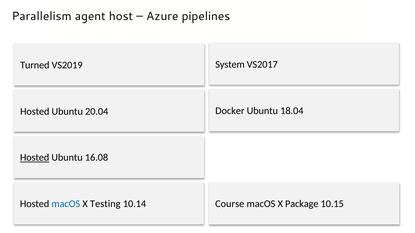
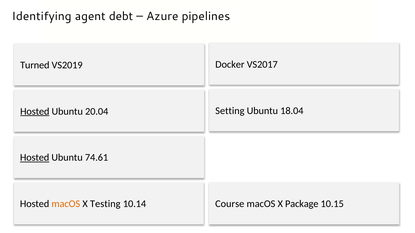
Parallelism: Parallelism -> Identifying
host: host -> debt
System: System -> Docker
Docker: Docker -> Setting
Hosted at (35, 112) underline: none -> present
16.08: 16.08 -> 74.61
macOS at (66, 204) colour: blue -> orange
